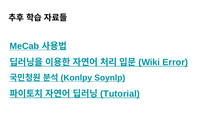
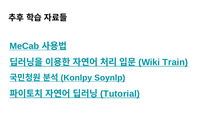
Error: Error -> Train
